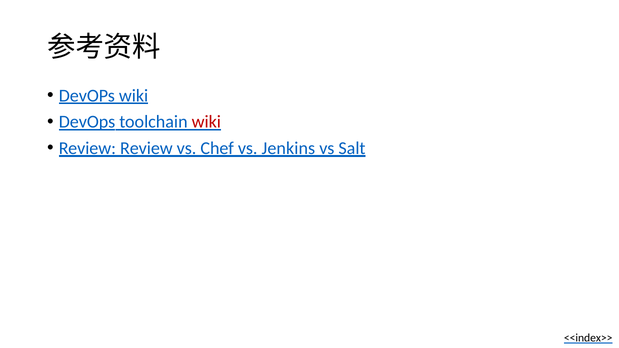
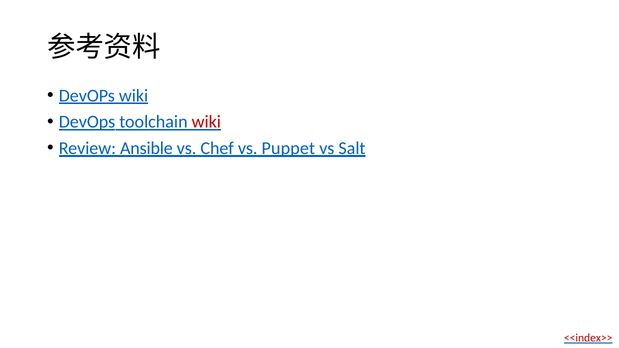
Review Review: Review -> Ansible
Jenkins: Jenkins -> Puppet
<<index>> colour: black -> red
